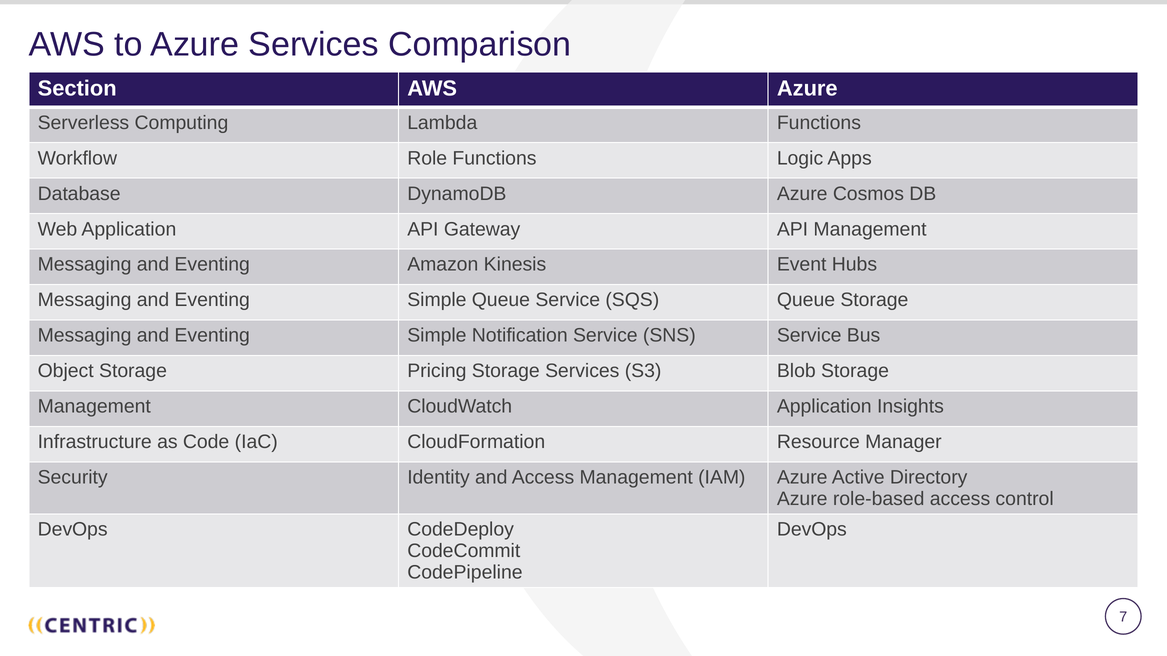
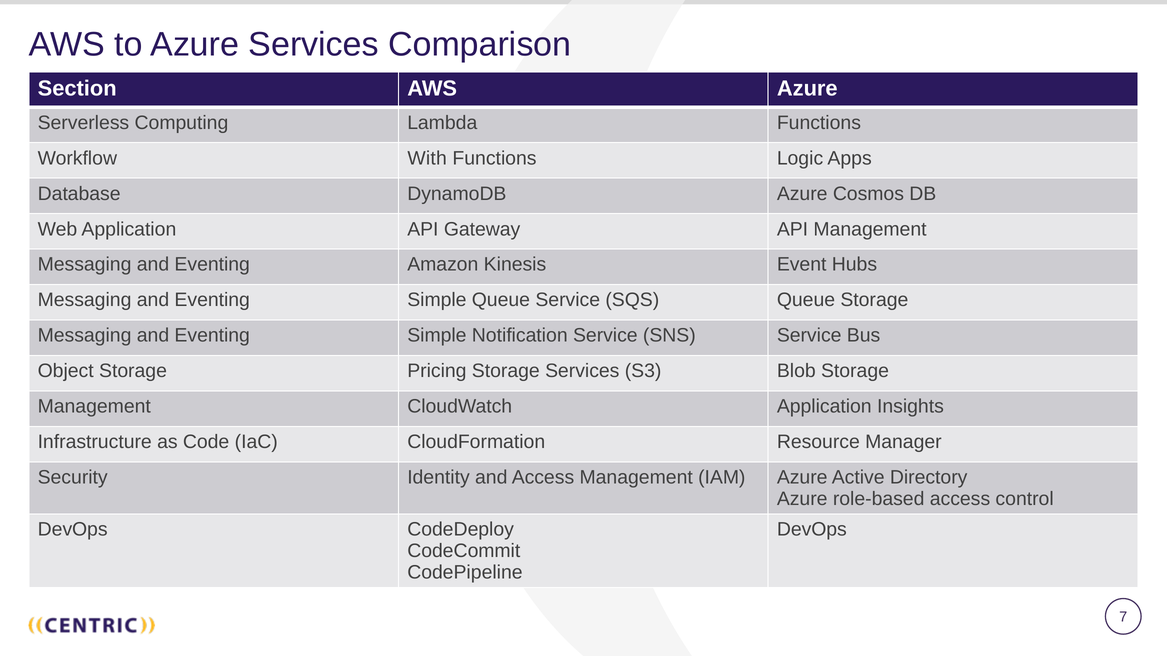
Role: Role -> With
